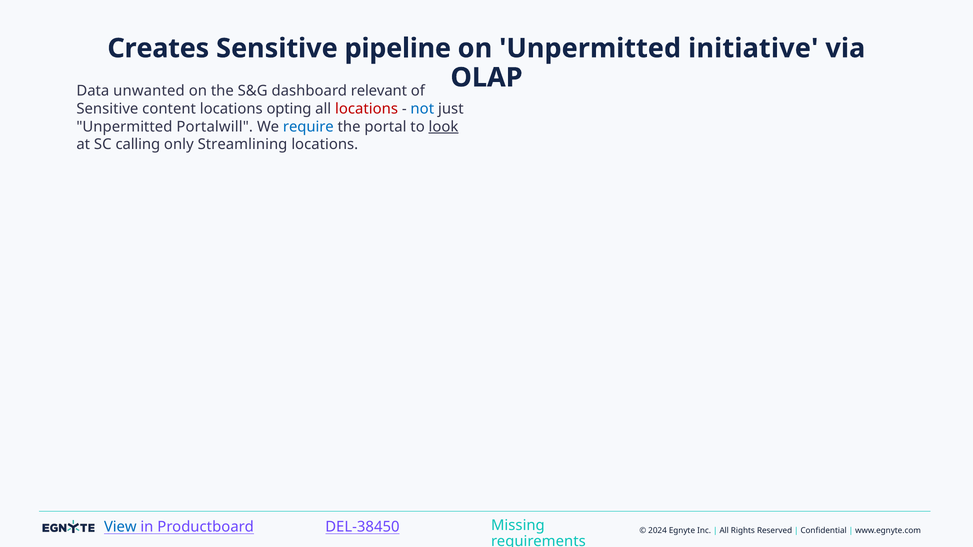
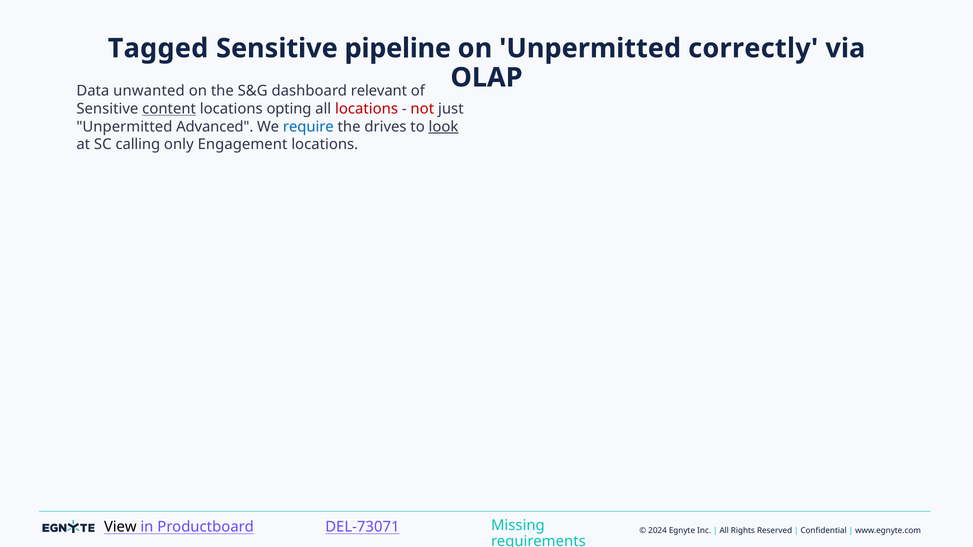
Creates: Creates -> Tagged
initiative: initiative -> correctly
content underline: none -> present
not colour: blue -> red
Portalwill: Portalwill -> Advanced
portal: portal -> drives
Streamlining: Streamlining -> Engagement
View colour: blue -> black
DEL-38450: DEL-38450 -> DEL-73071
